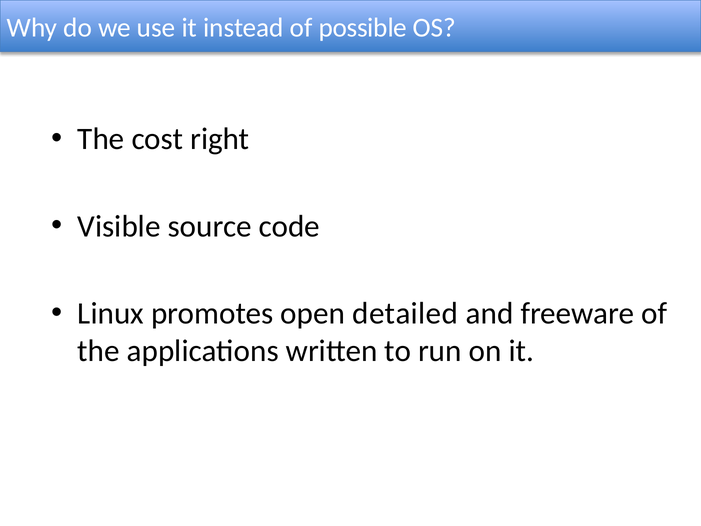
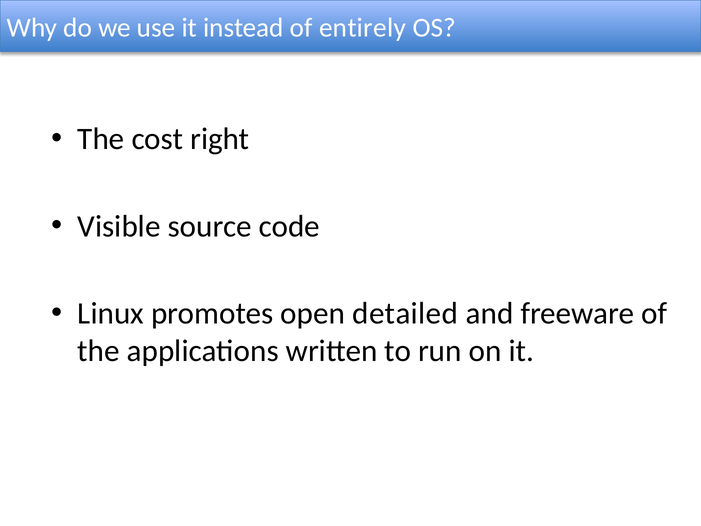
possible: possible -> entirely
